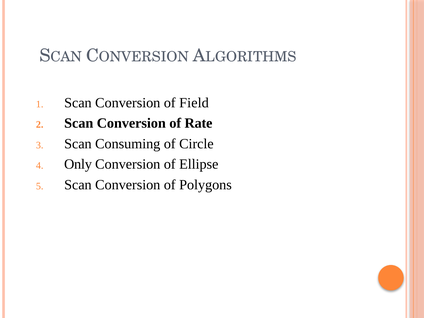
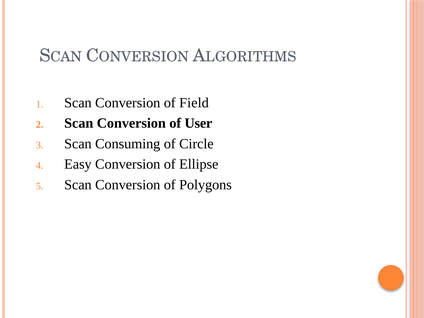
Rate: Rate -> User
Only: Only -> Easy
